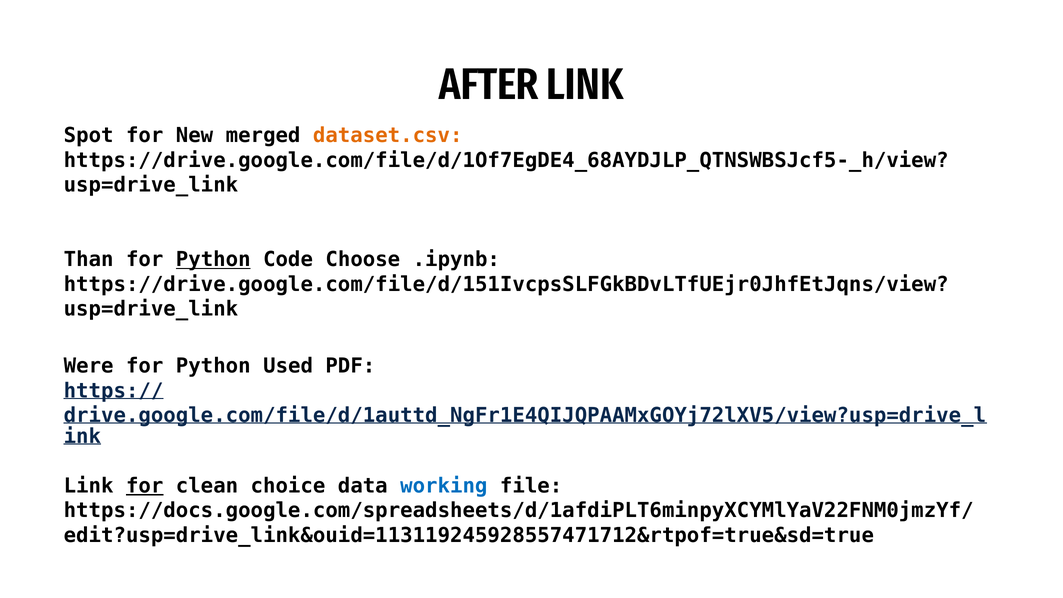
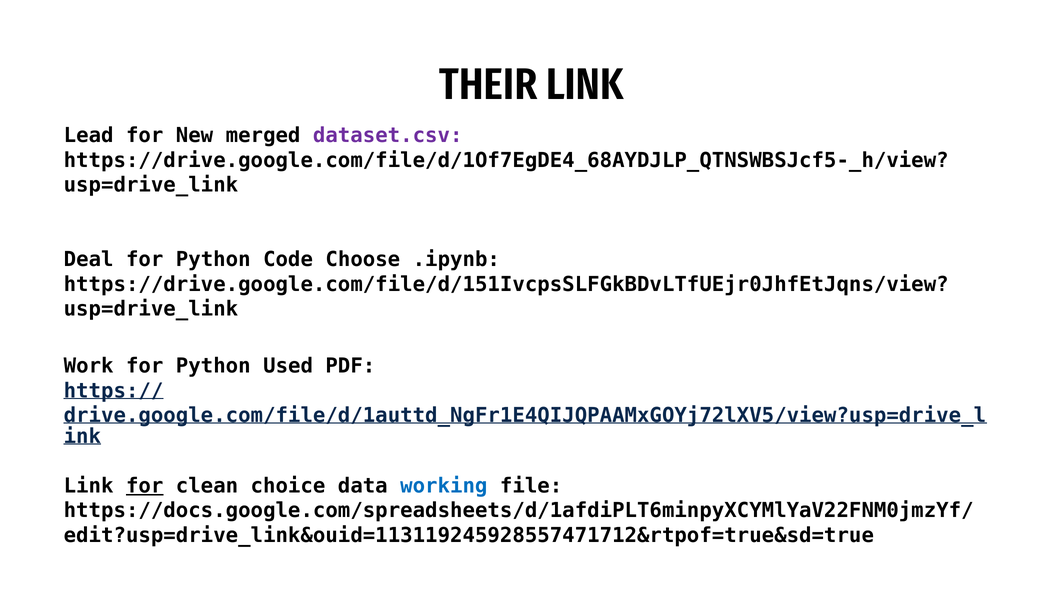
AFTER: AFTER -> THEIR
Spot: Spot -> Lead
dataset.csv colour: orange -> purple
Than: Than -> Deal
Python at (213, 260) underline: present -> none
Were: Were -> Work
